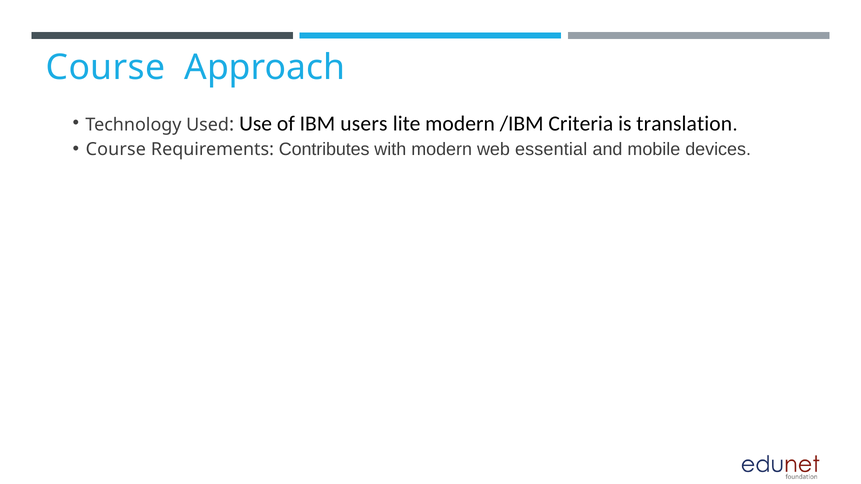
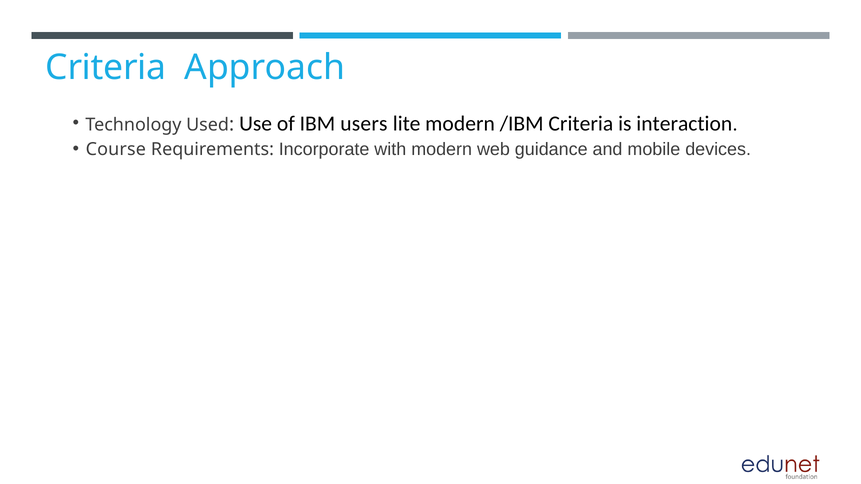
Course at (105, 67): Course -> Criteria
translation: translation -> interaction
Contributes: Contributes -> Incorporate
essential: essential -> guidance
